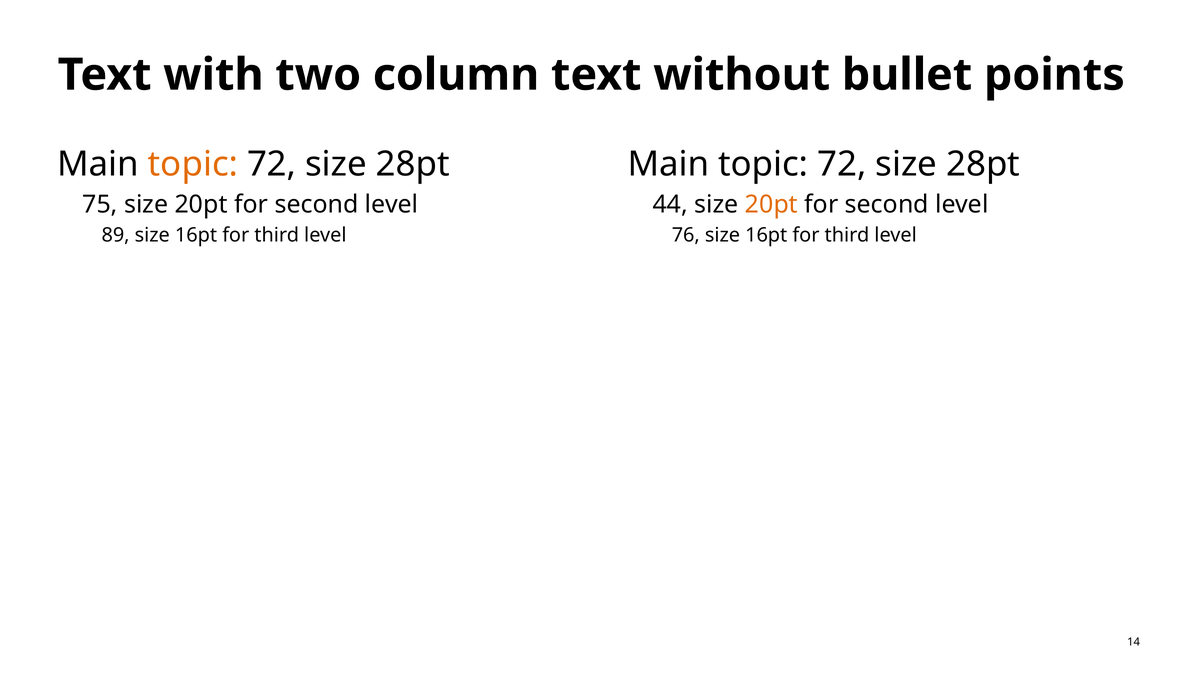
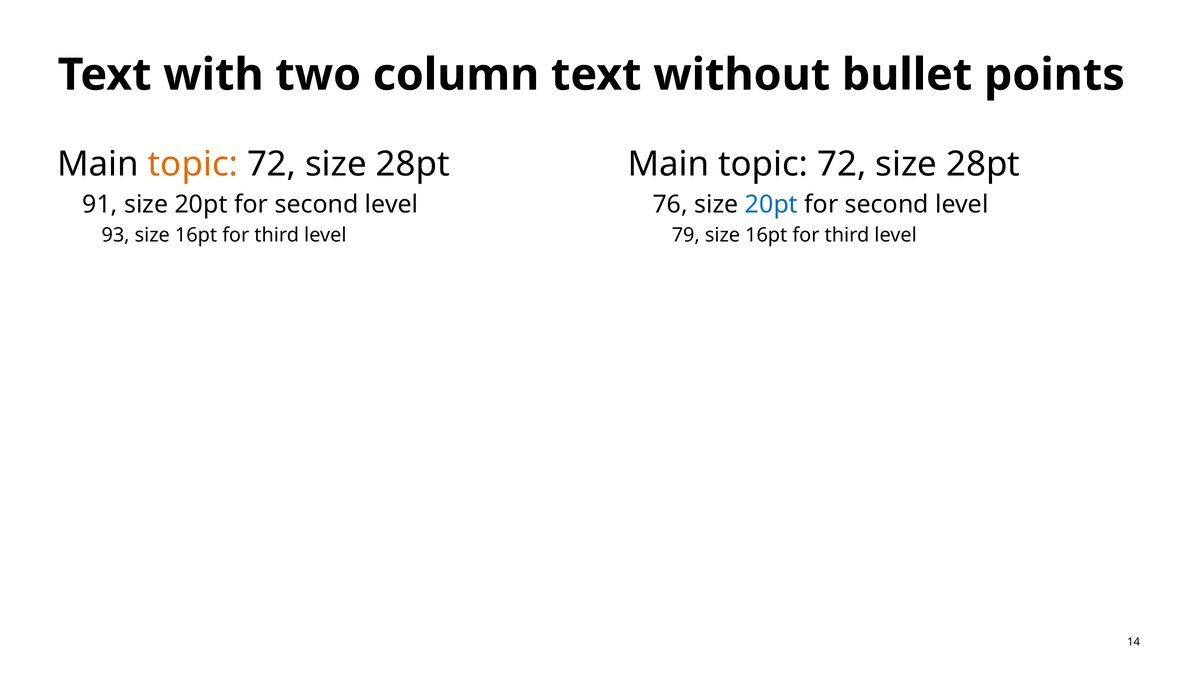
75: 75 -> 91
44: 44 -> 76
20pt at (771, 204) colour: orange -> blue
89: 89 -> 93
76: 76 -> 79
